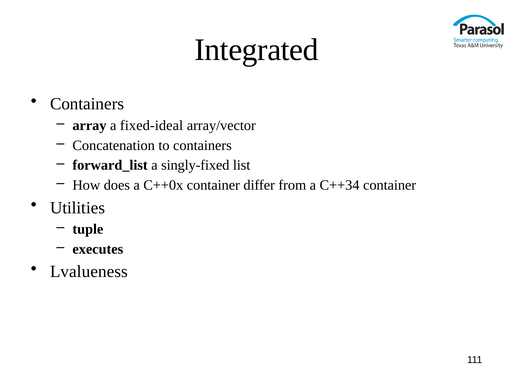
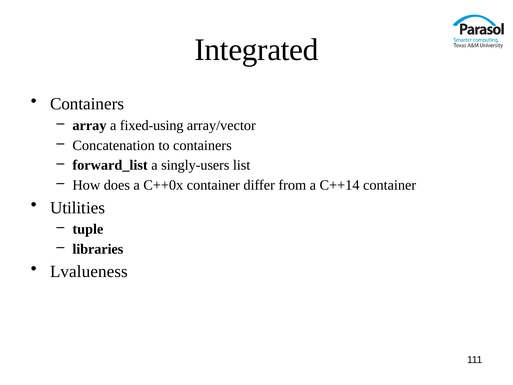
fixed-ideal: fixed-ideal -> fixed-using
singly-fixed: singly-fixed -> singly-users
C++34: C++34 -> C++14
executes: executes -> libraries
